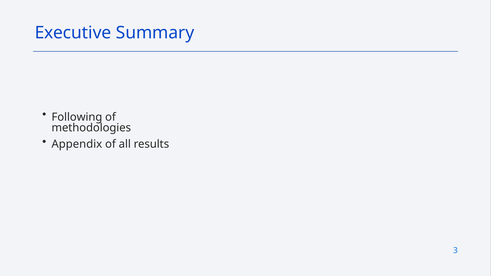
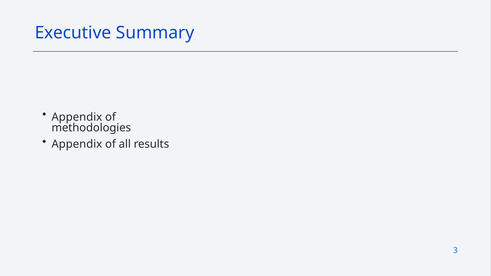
Following at (77, 117): Following -> Appendix
